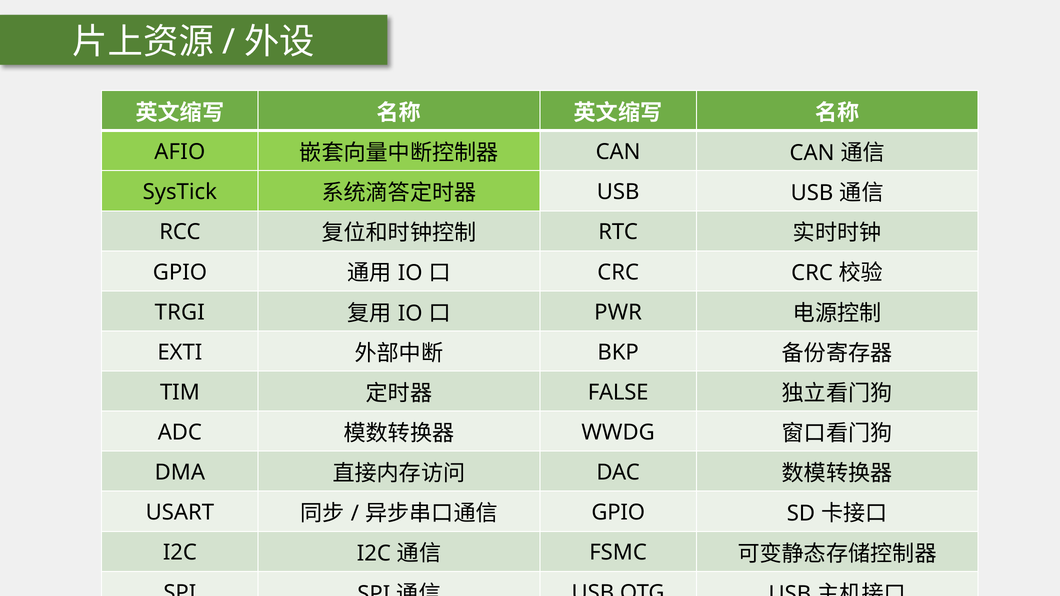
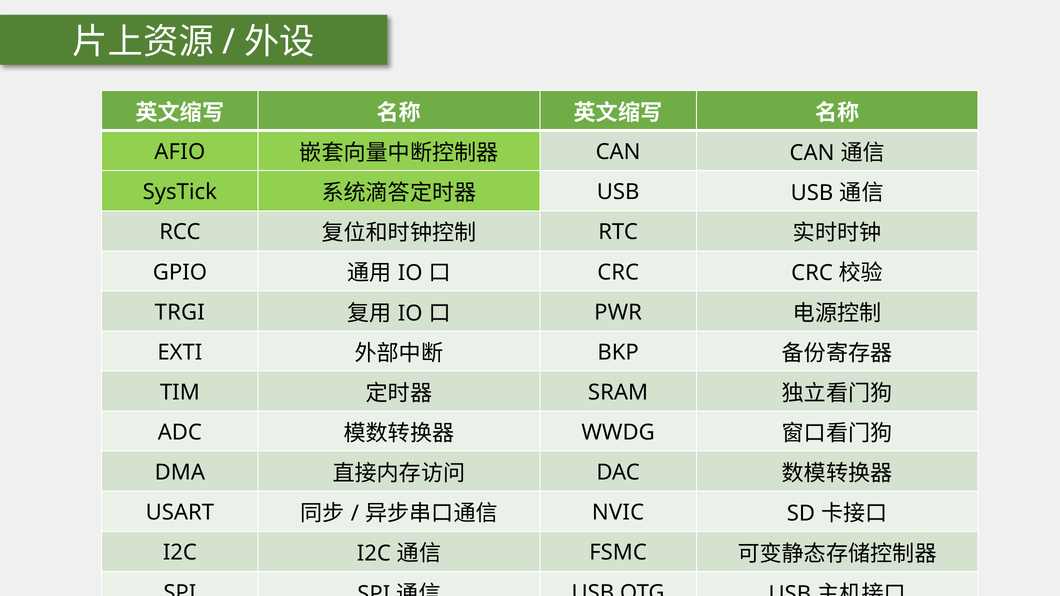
FALSE: FALSE -> SRAM
GPIO at (618, 513): GPIO -> NVIC
